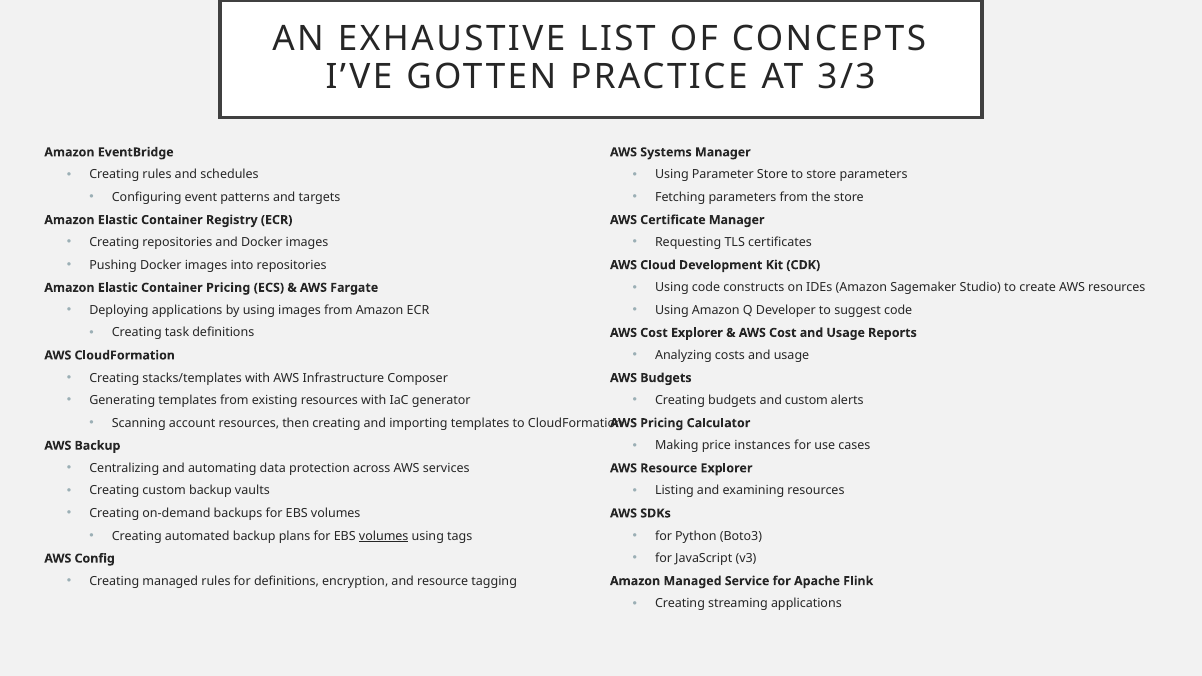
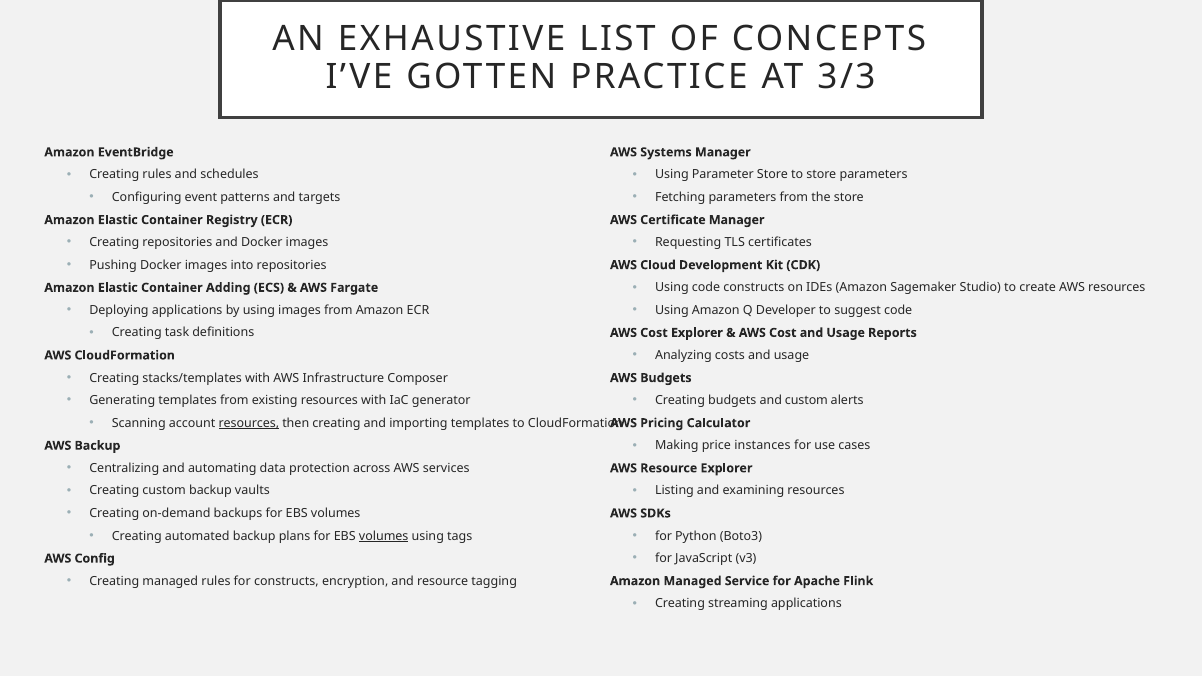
Container Pricing: Pricing -> Adding
resources at (249, 423) underline: none -> present
for definitions: definitions -> constructs
